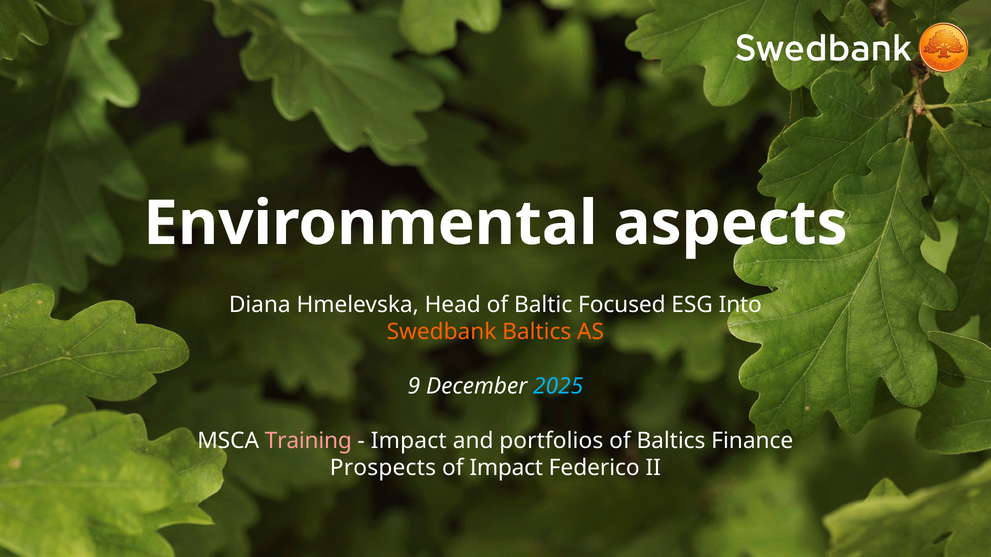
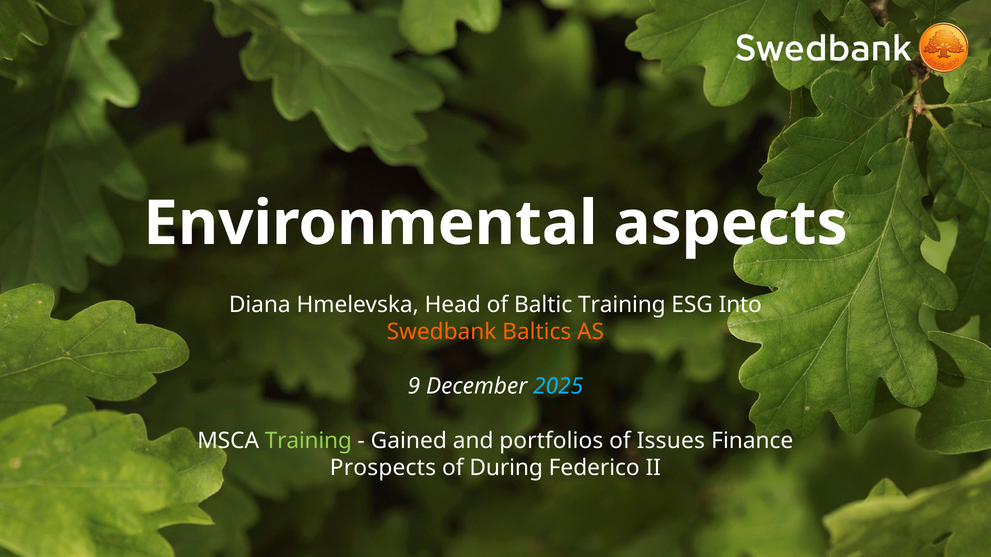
Baltic Focused: Focused -> Training
Training at (308, 441) colour: pink -> light green
Impact at (409, 441): Impact -> Gained
of Baltics: Baltics -> Issues
of Impact: Impact -> During
